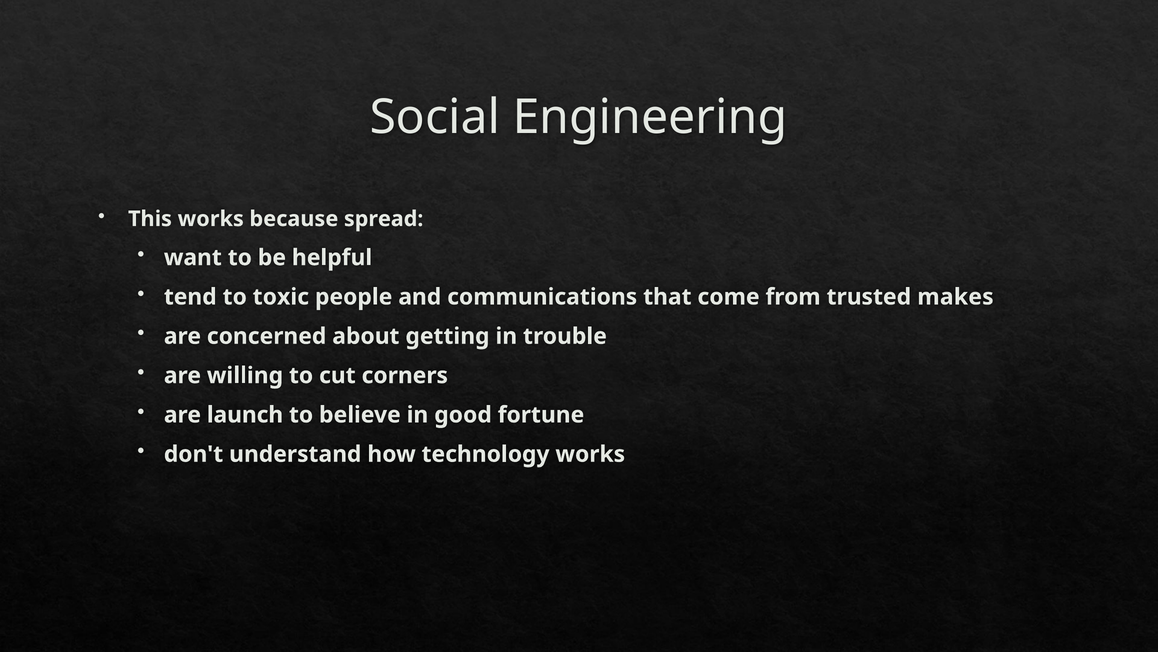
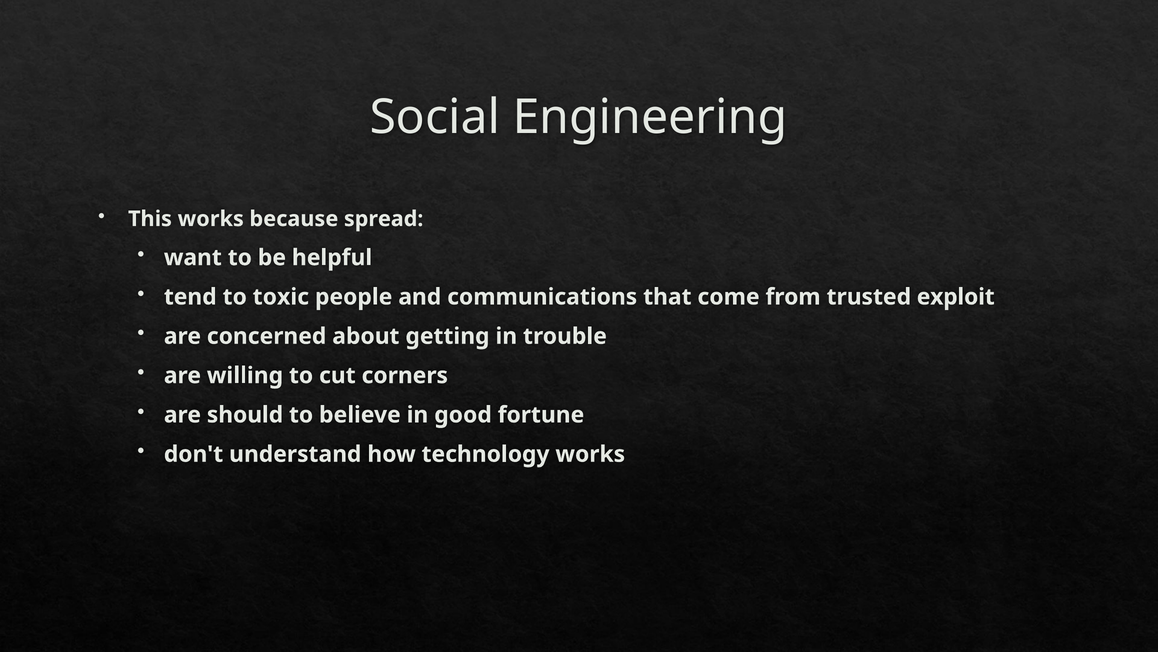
makes: makes -> exploit
launch: launch -> should
